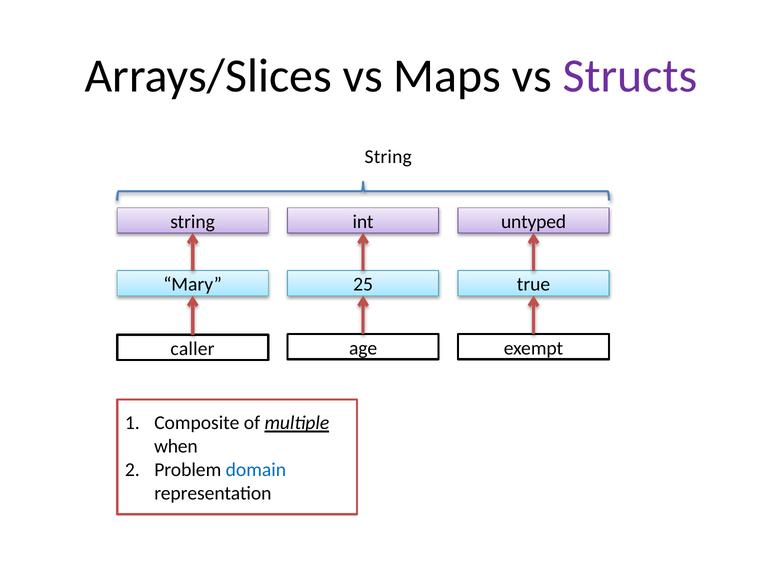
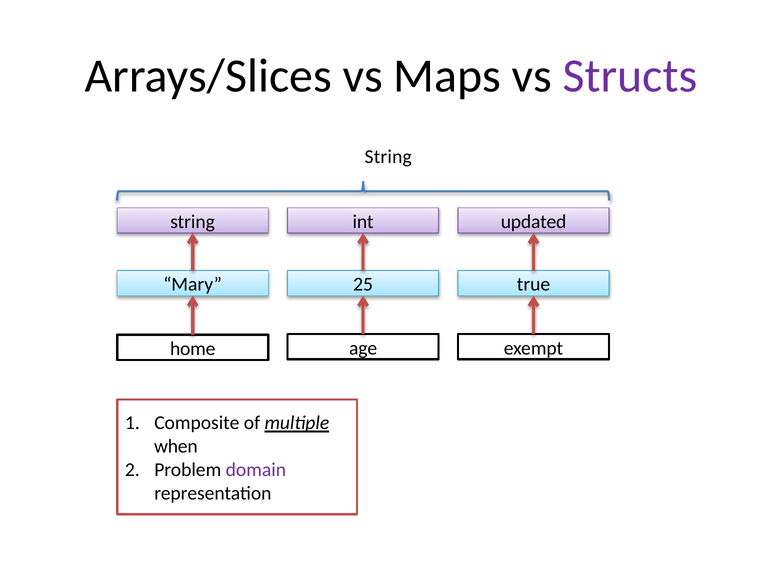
untyped: untyped -> updated
caller: caller -> home
domain colour: blue -> purple
